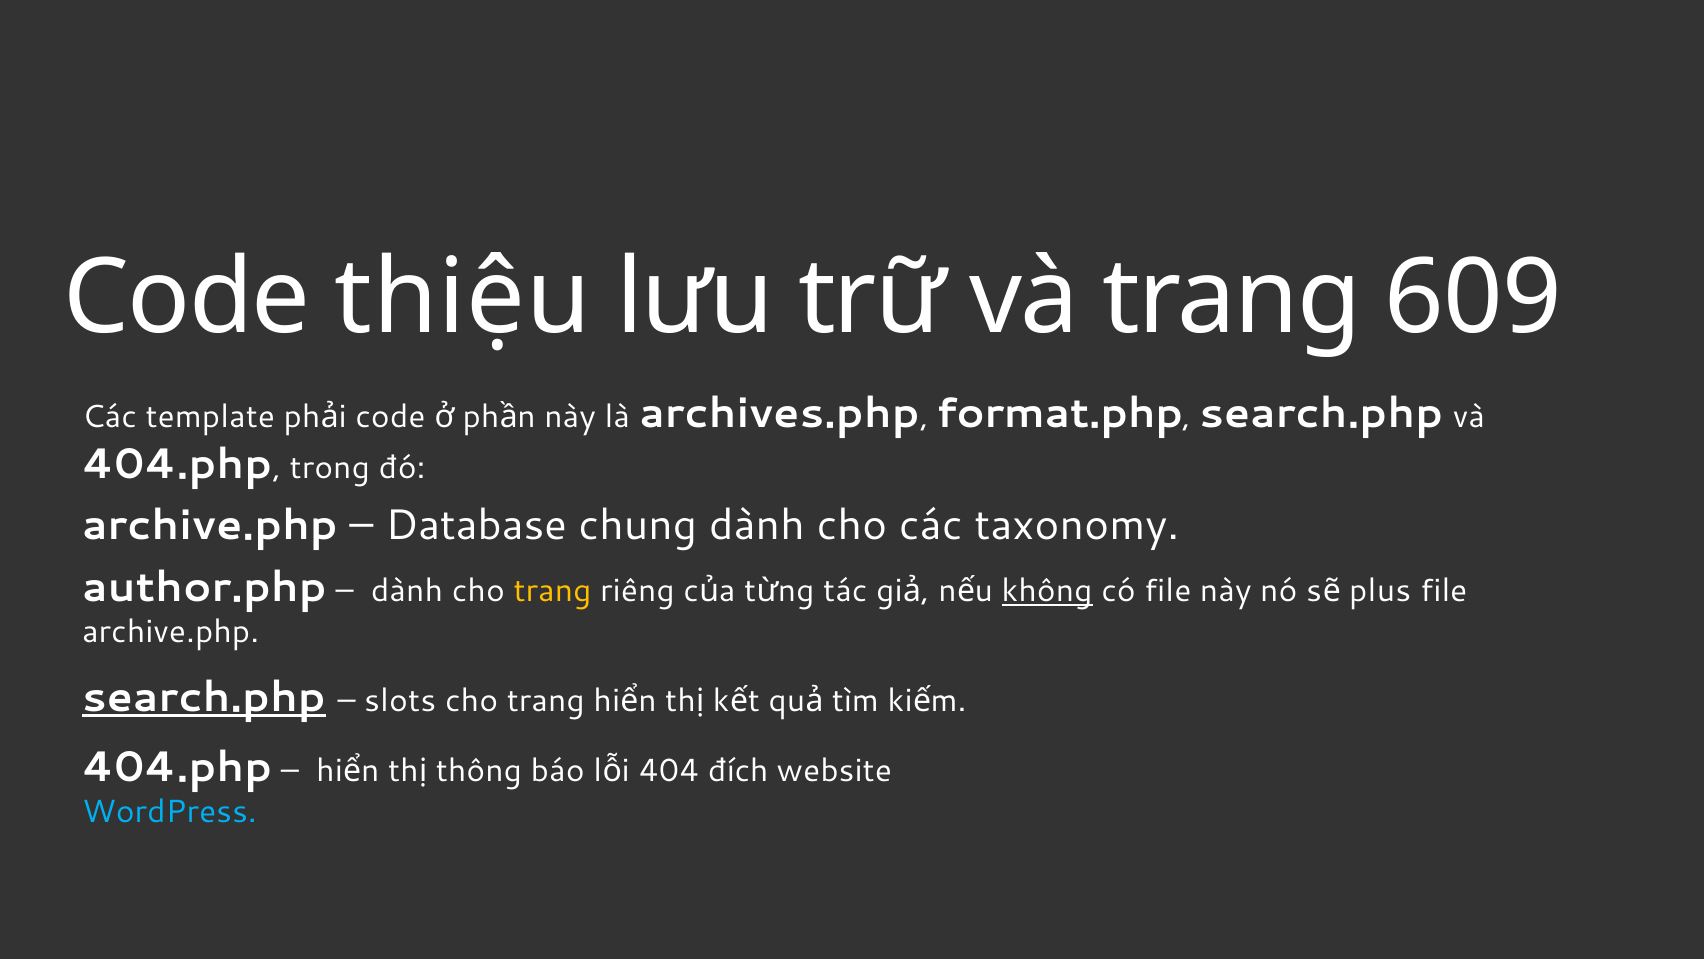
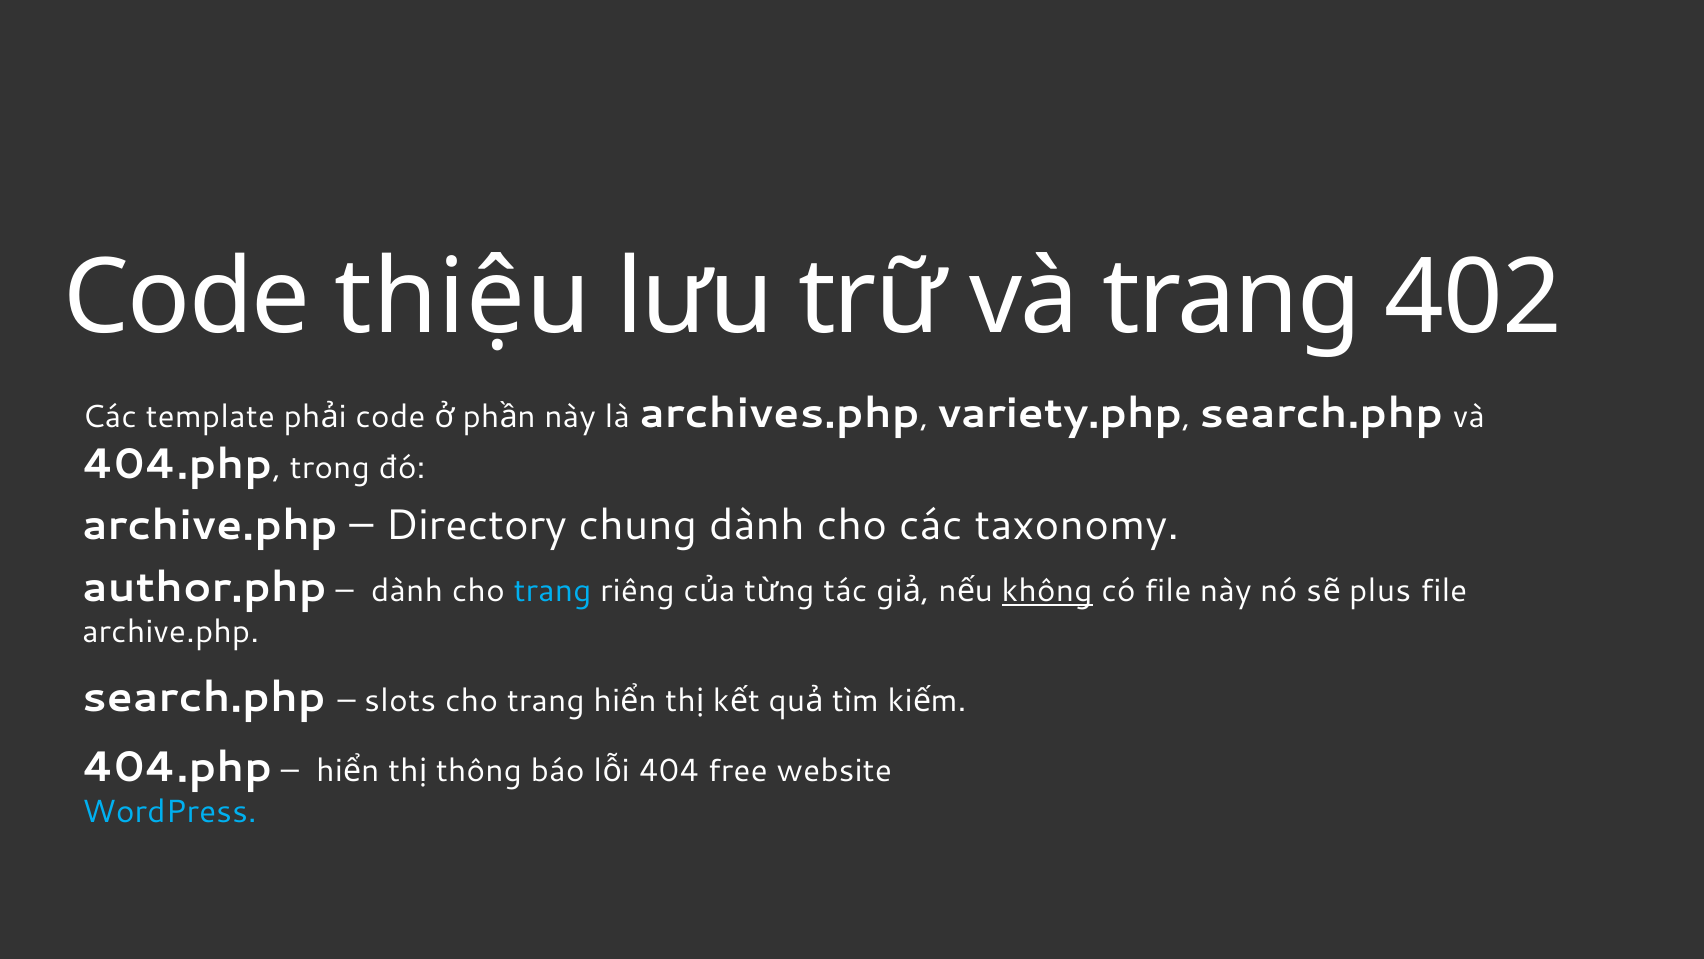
609: 609 -> 402
format.php: format.php -> variety.php
Database: Database -> Directory
trang at (552, 591) colour: yellow -> light blue
search.php at (204, 697) underline: present -> none
đích: đích -> free
